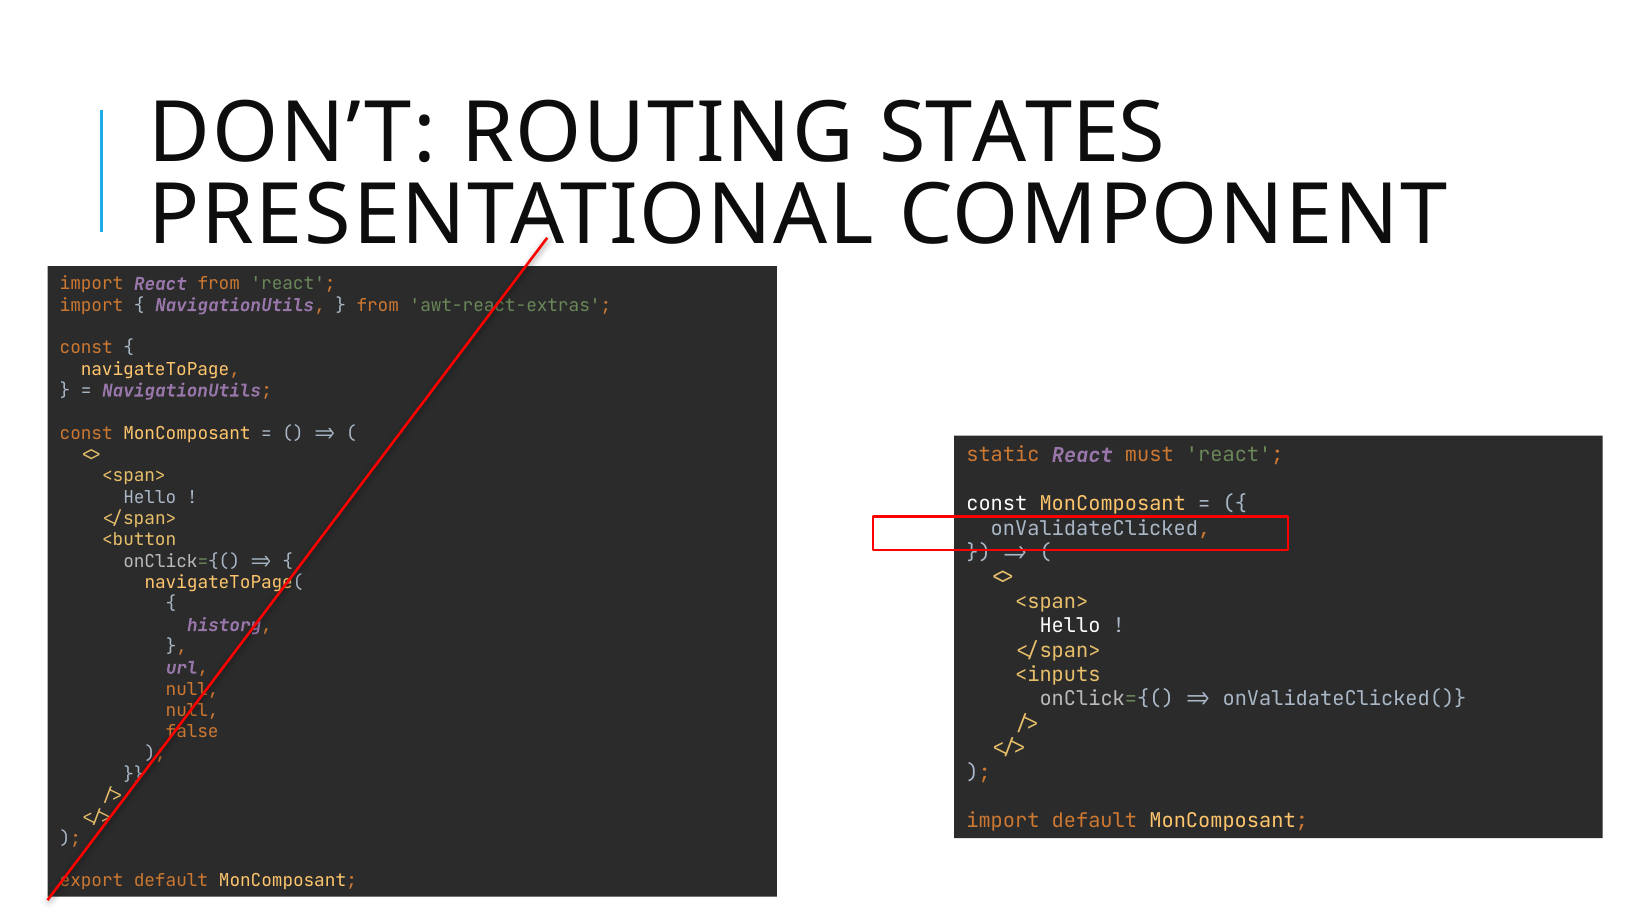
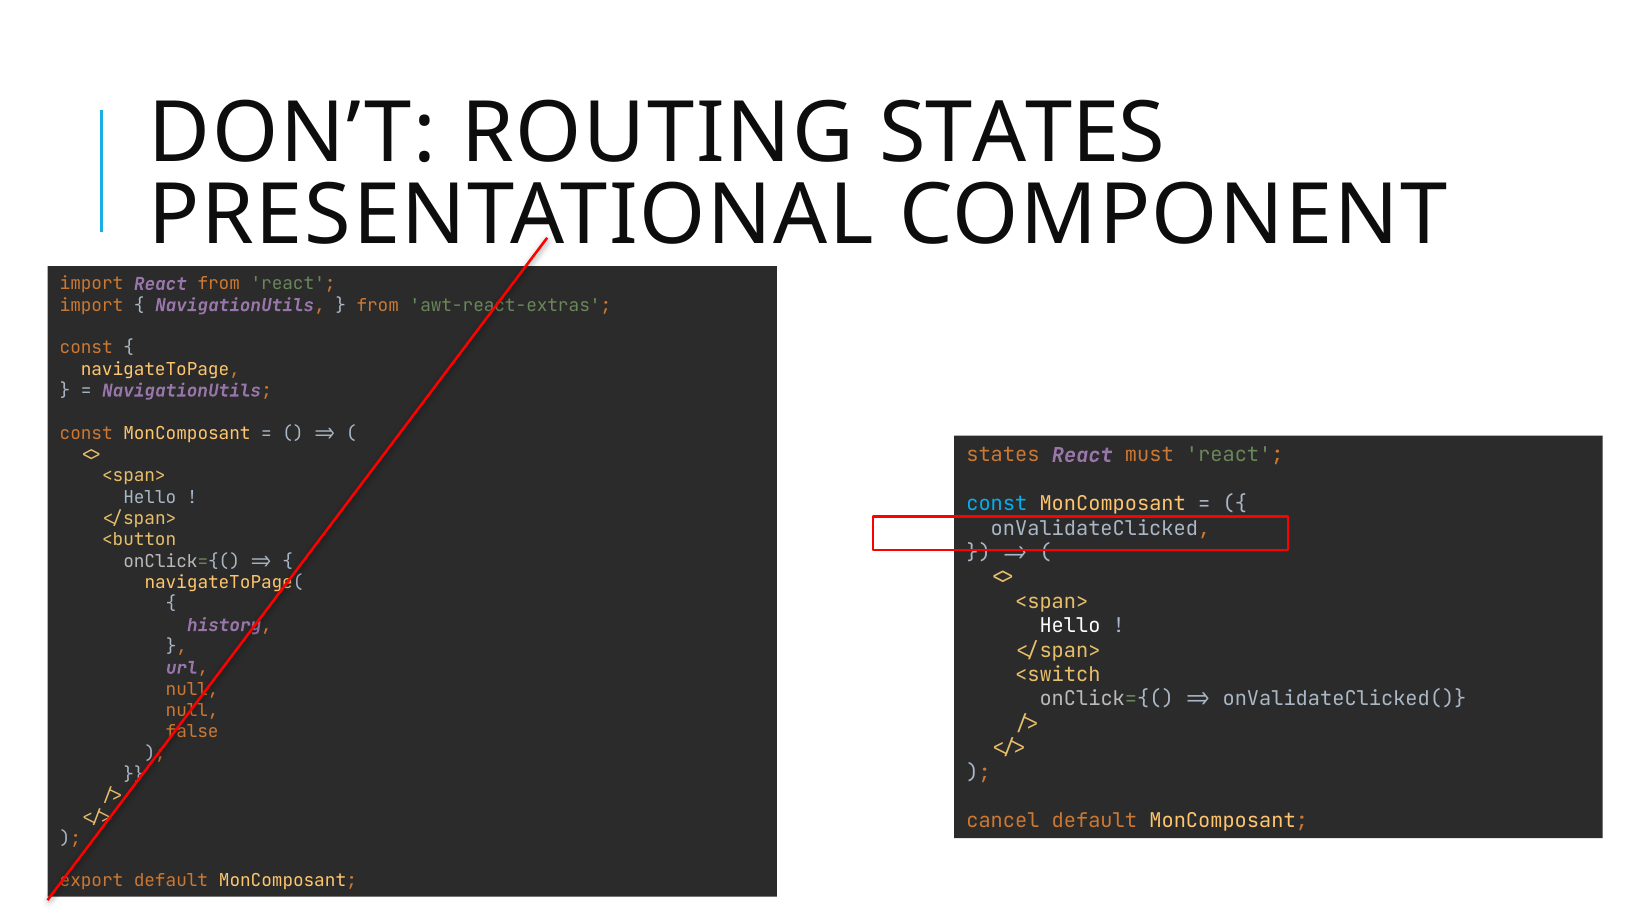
static at (1003, 455): static -> states
const at (997, 504) colour: white -> light blue
<inputs: <inputs -> <switch
import at (1003, 821): import -> cancel
